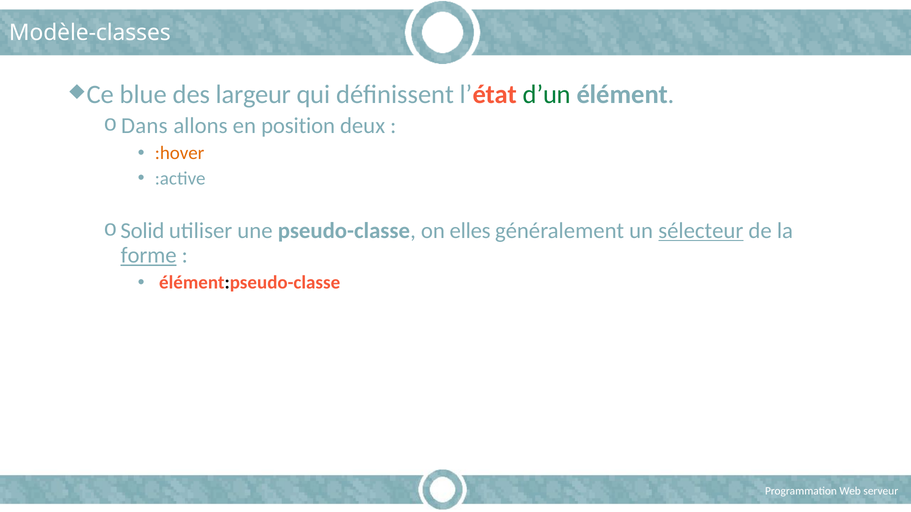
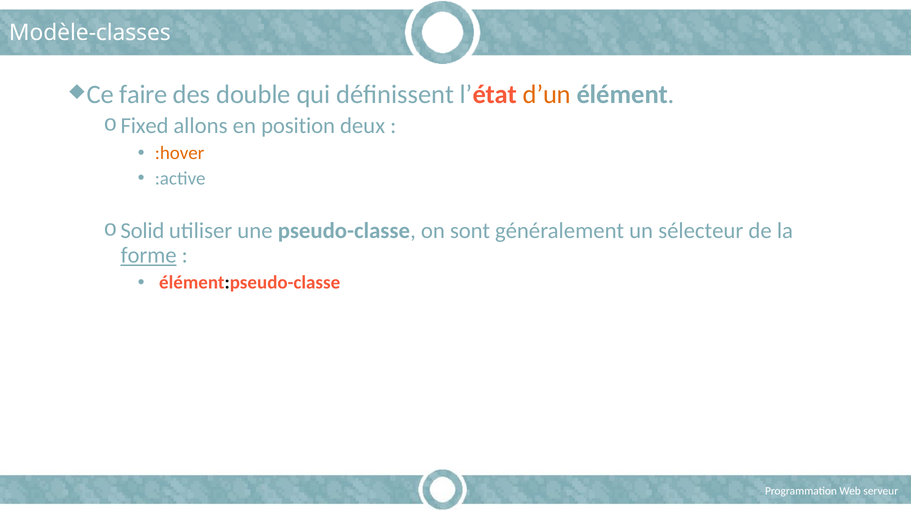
blue: blue -> faire
largeur: largeur -> double
d’un colour: green -> orange
Dans: Dans -> Fixed
elles: elles -> sont
sélecteur underline: present -> none
